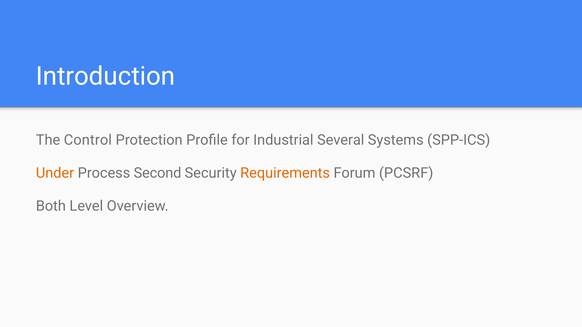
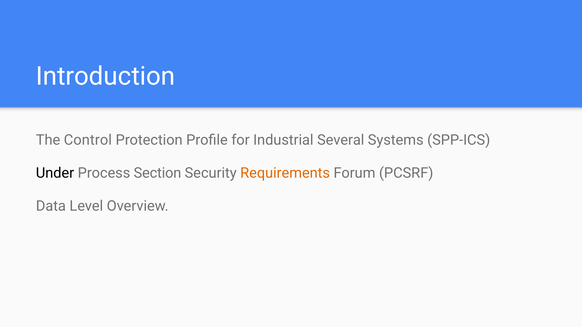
Under colour: orange -> black
Second: Second -> Section
Both: Both -> Data
